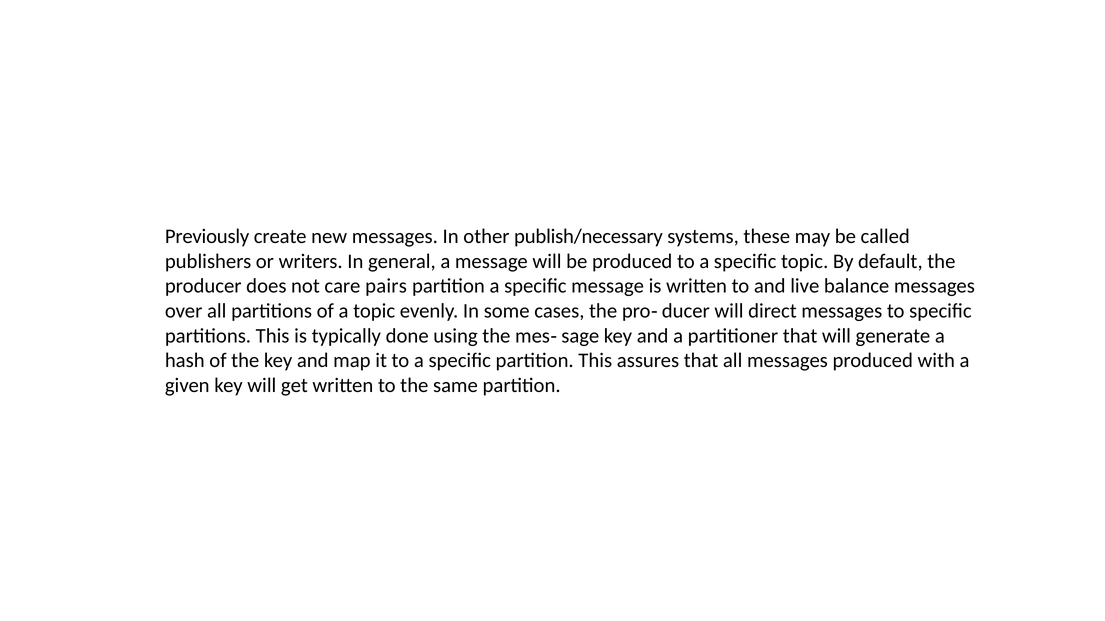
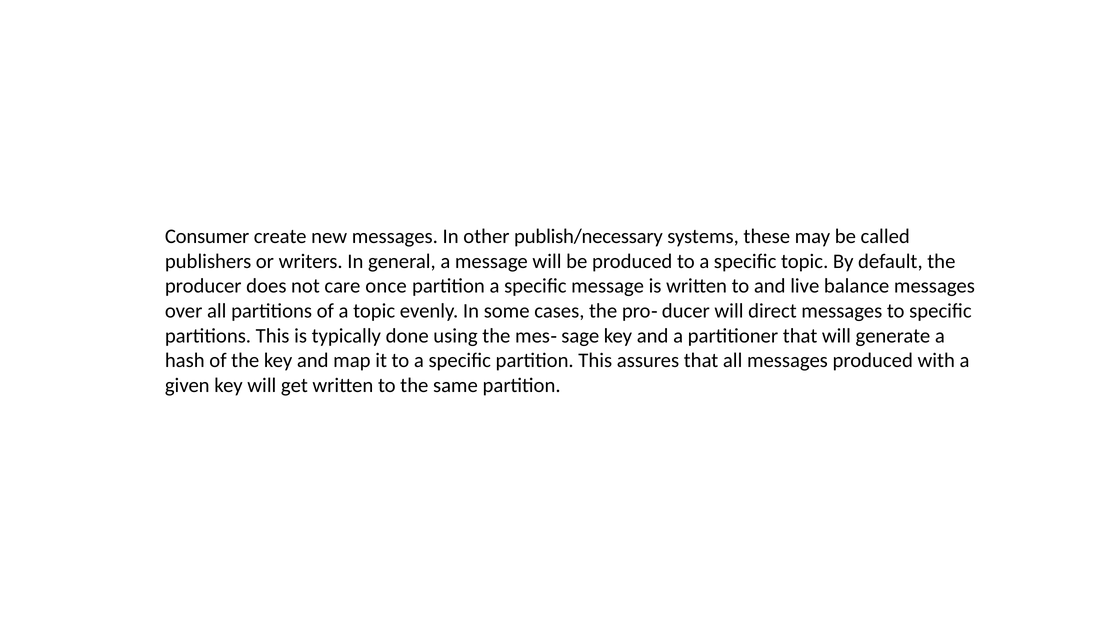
Previously: Previously -> Consumer
pairs: pairs -> once
